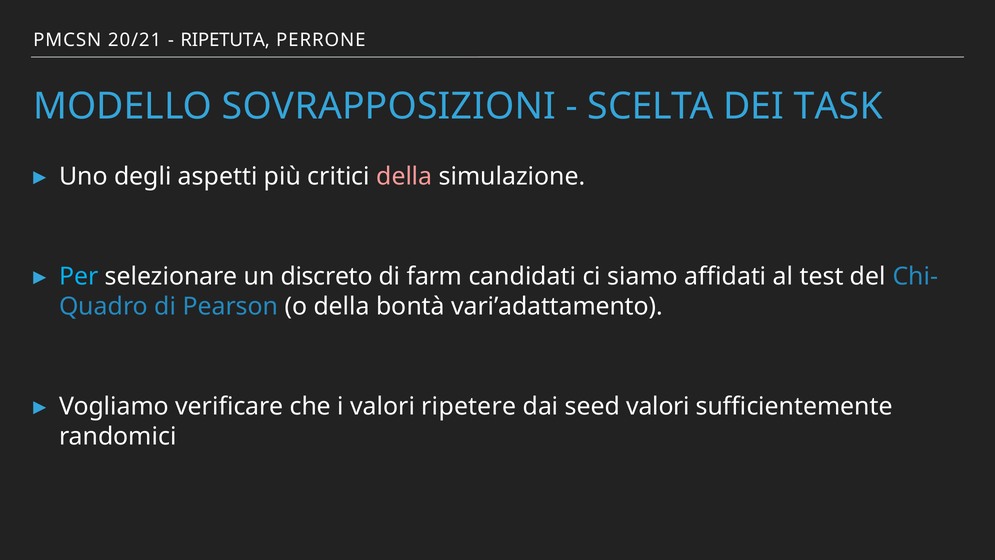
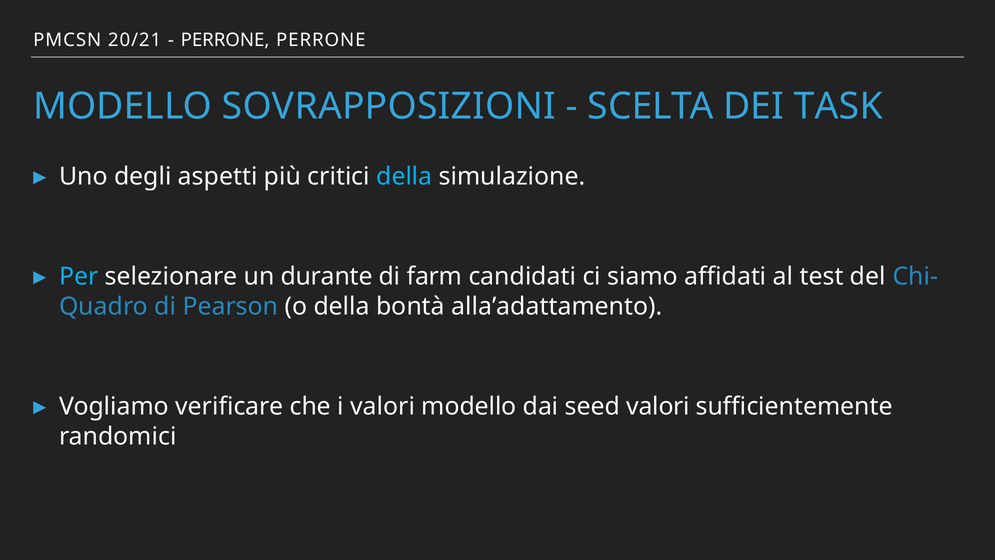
RIPETUTA at (225, 40): RIPETUTA -> PERRONE
della at (404, 176) colour: pink -> light blue
discreto: discreto -> durante
vari’adattamento: vari’adattamento -> alla’adattamento
valori ripetere: ripetere -> modello
